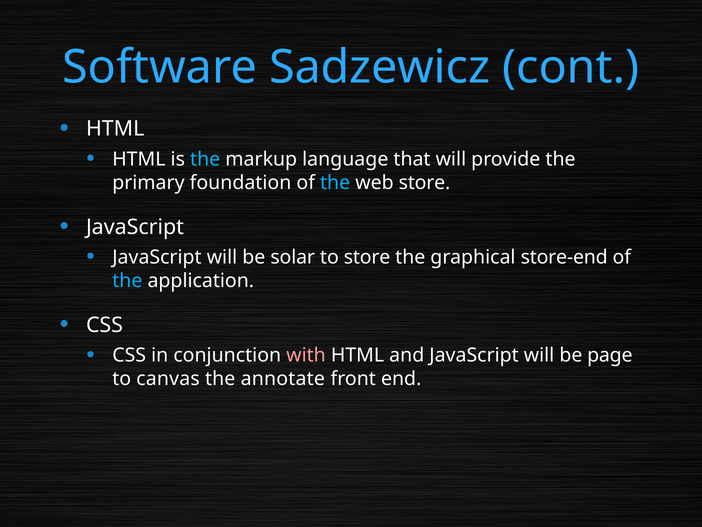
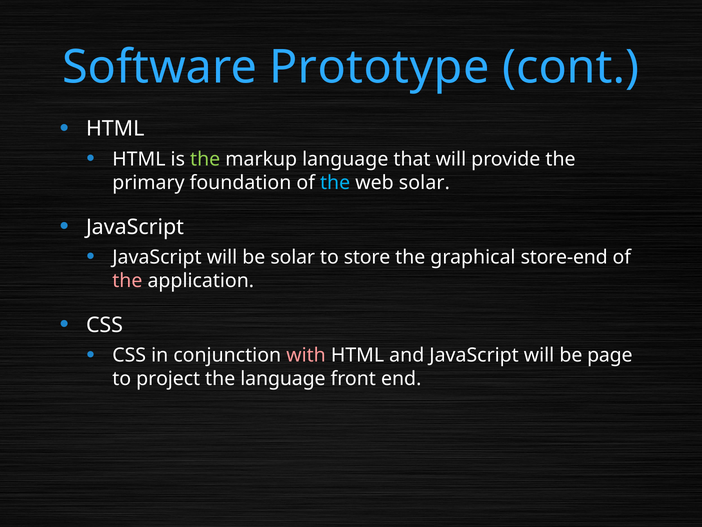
Sadzewicz: Sadzewicz -> Prototype
the at (205, 159) colour: light blue -> light green
web store: store -> solar
the at (127, 280) colour: light blue -> pink
canvas: canvas -> project
the annotate: annotate -> language
